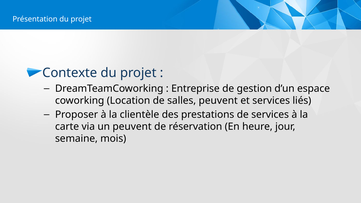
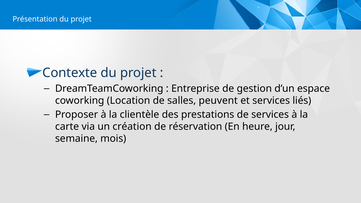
un peuvent: peuvent -> création
